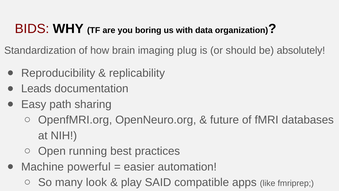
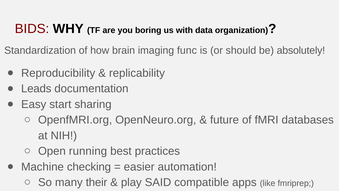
plug: plug -> func
path: path -> start
powerful: powerful -> checking
look: look -> their
